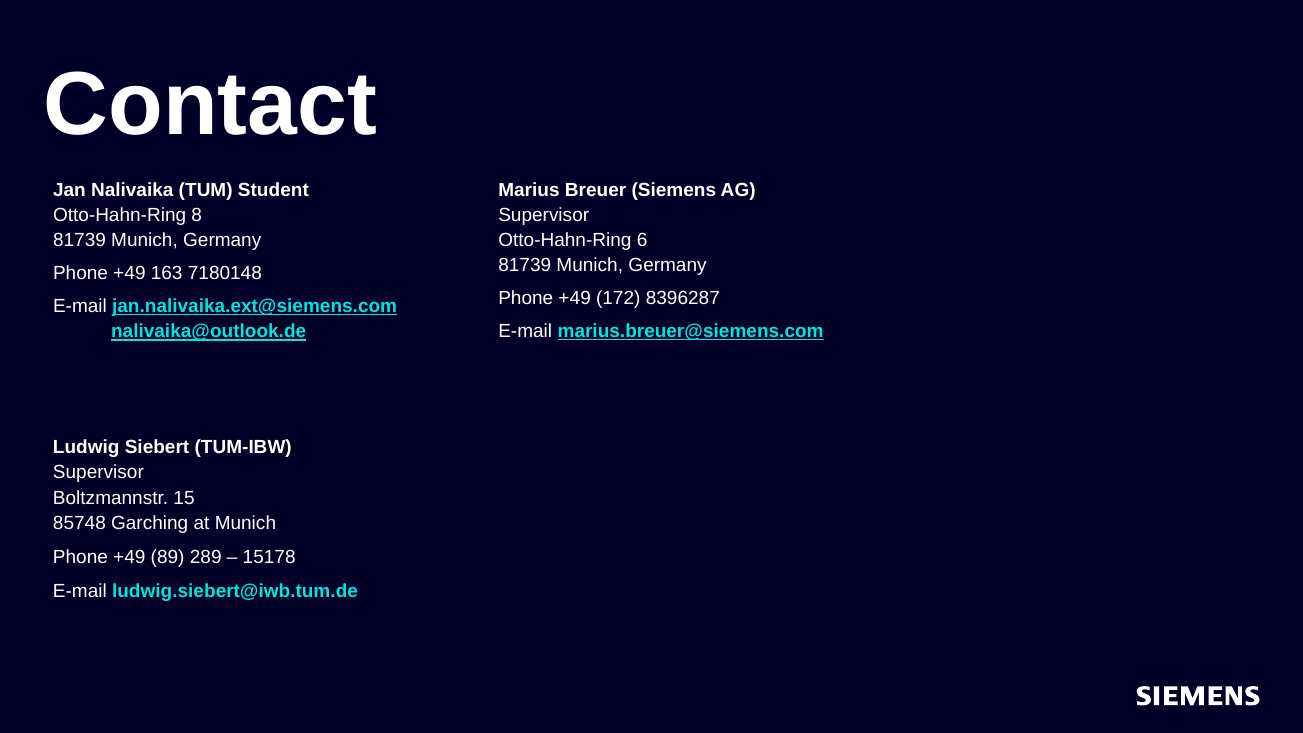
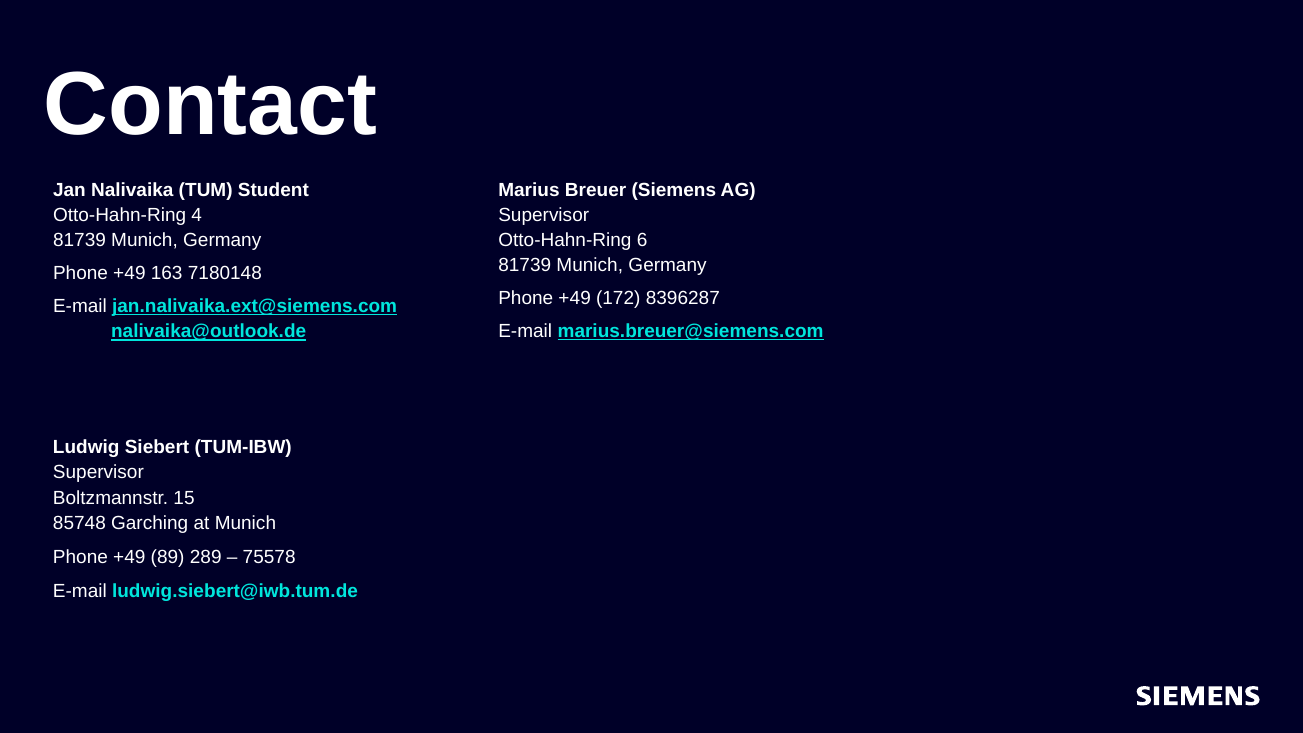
8: 8 -> 4
15178: 15178 -> 75578
